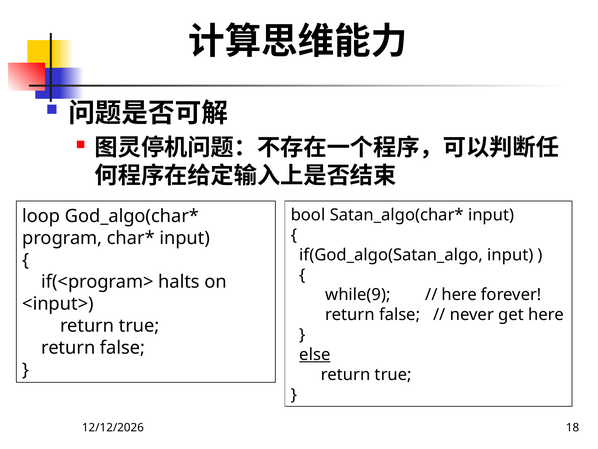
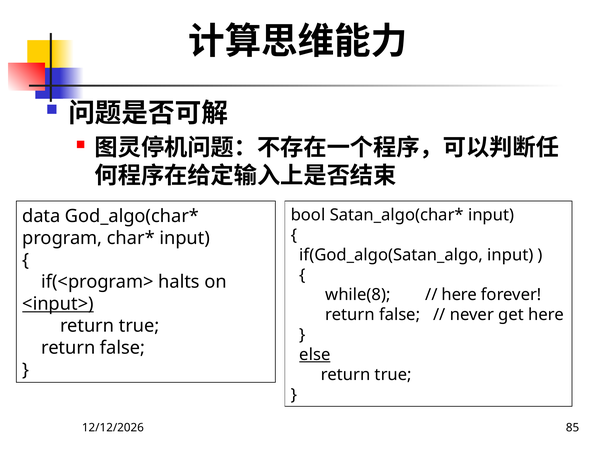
loop: loop -> data
while(9: while(9 -> while(8
<input> underline: none -> present
18: 18 -> 85
